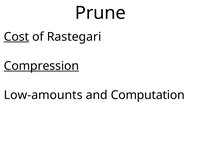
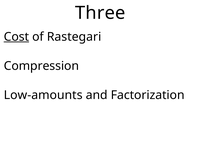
Prune: Prune -> Three
Compression underline: present -> none
Computation: Computation -> Factorization
